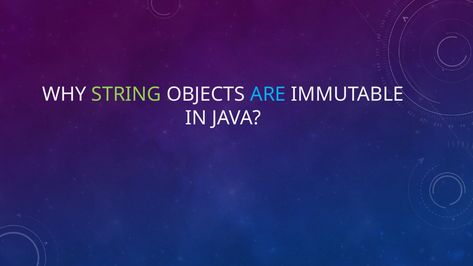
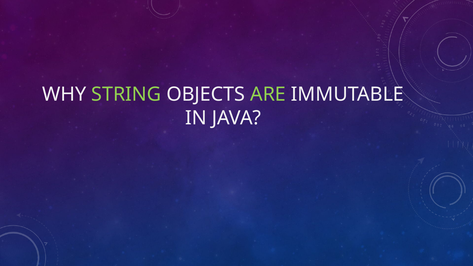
ARE colour: light blue -> light green
